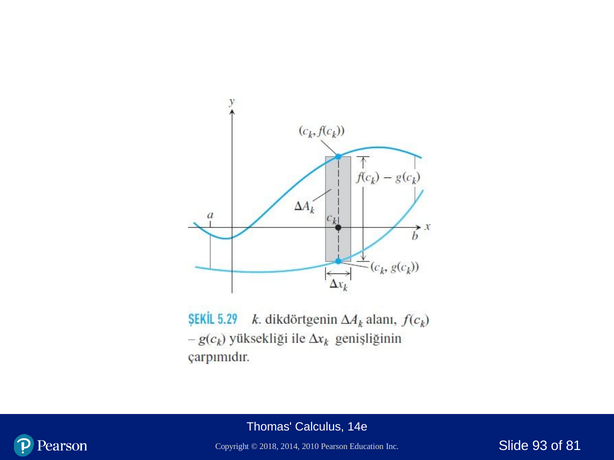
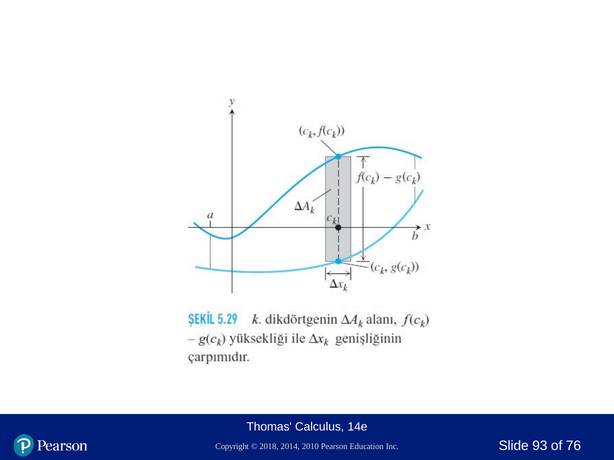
81: 81 -> 76
